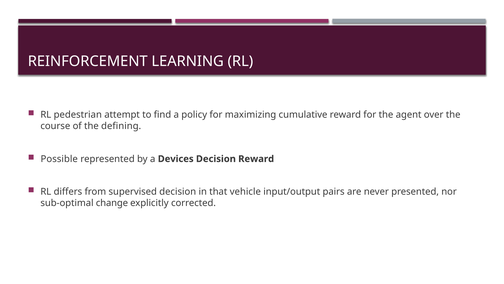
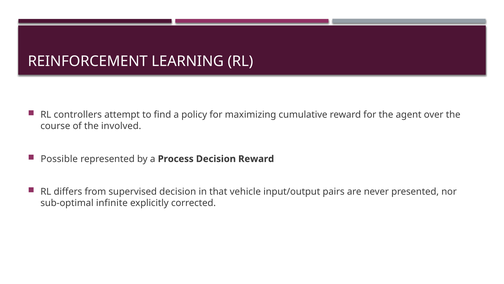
pedestrian: pedestrian -> controllers
defining: defining -> involved
Devices: Devices -> Process
change: change -> infinite
